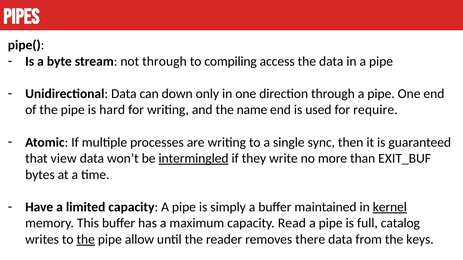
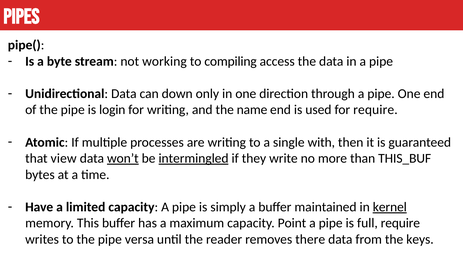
not through: through -> working
hard: hard -> login
sync: sync -> with
won’t underline: none -> present
EXIT_BUF: EXIT_BUF -> THIS_BUF
Read: Read -> Point
full catalog: catalog -> require
the at (86, 240) underline: present -> none
allow: allow -> versa
